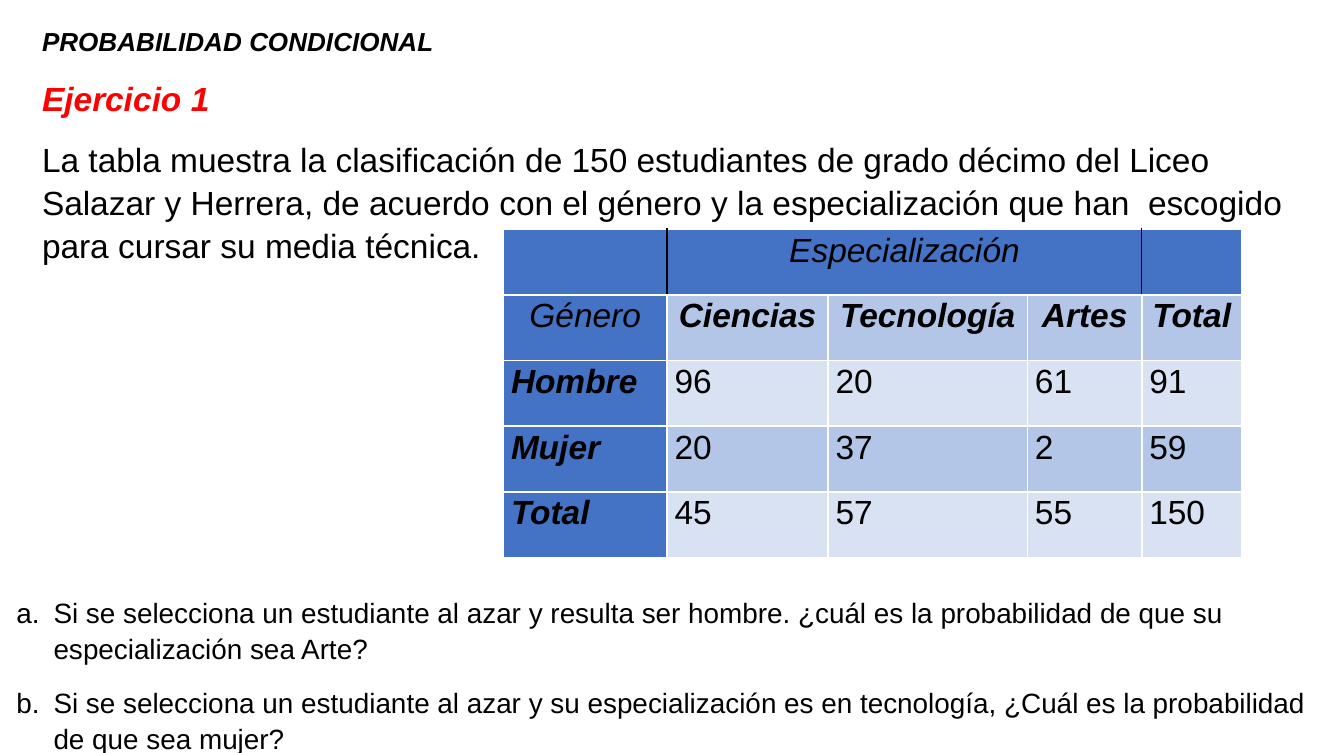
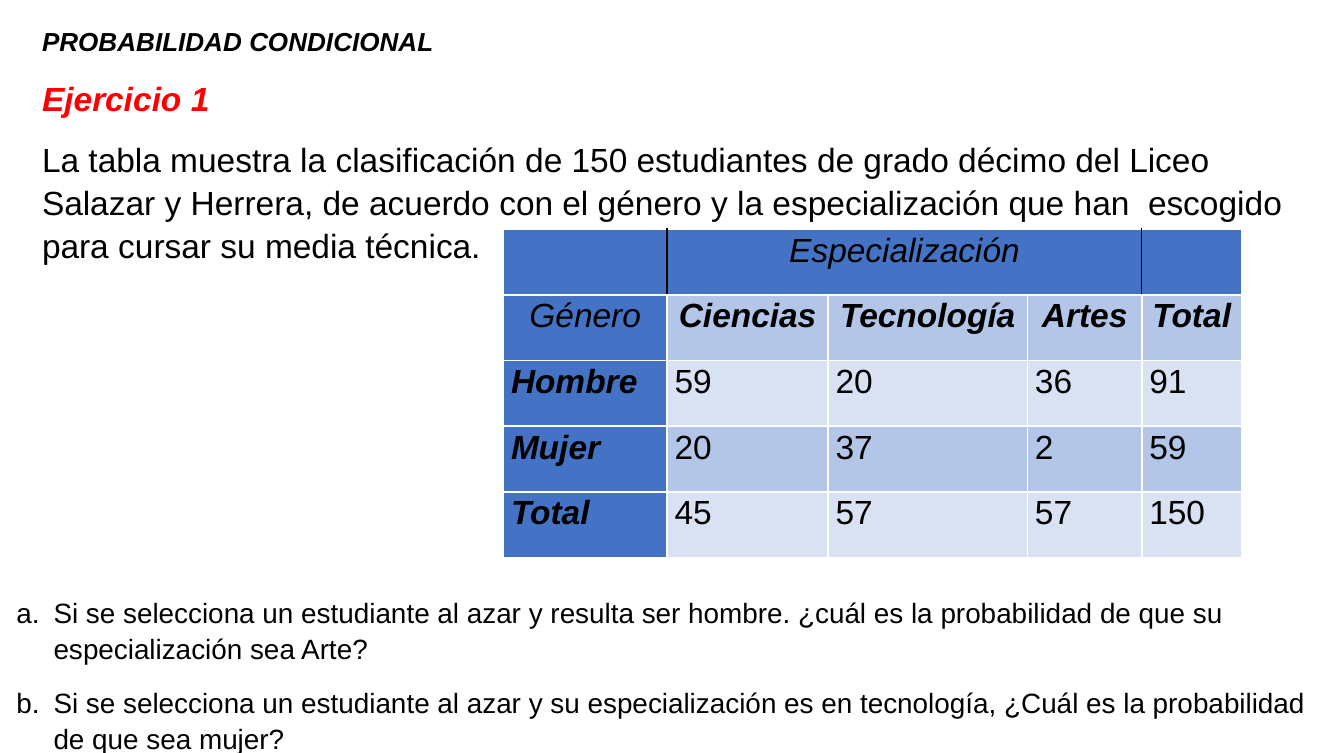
Hombre 96: 96 -> 59
61: 61 -> 36
57 55: 55 -> 57
